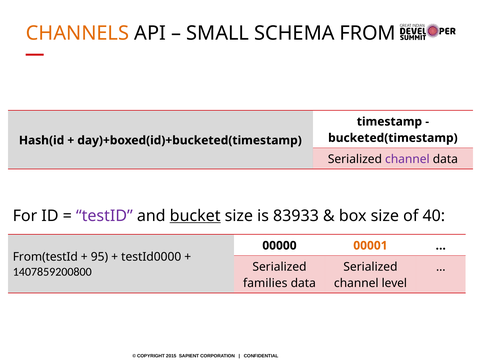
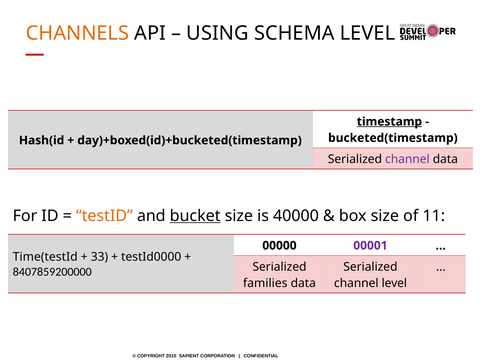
SMALL: SMALL -> USING
SCHEMA FROM: FROM -> LEVEL
timestamp underline: none -> present
testID colour: purple -> orange
83933: 83933 -> 40000
40: 40 -> 11
00001 colour: orange -> purple
From(testId: From(testId -> Time(testId
95: 95 -> 33
1407859200800: 1407859200800 -> 8407859200000
